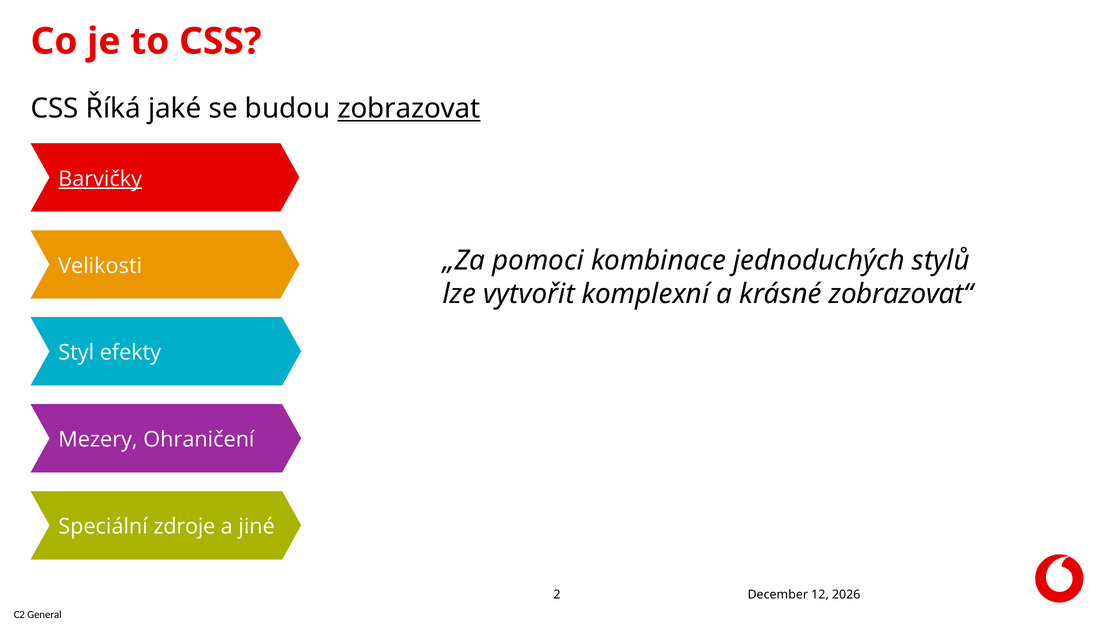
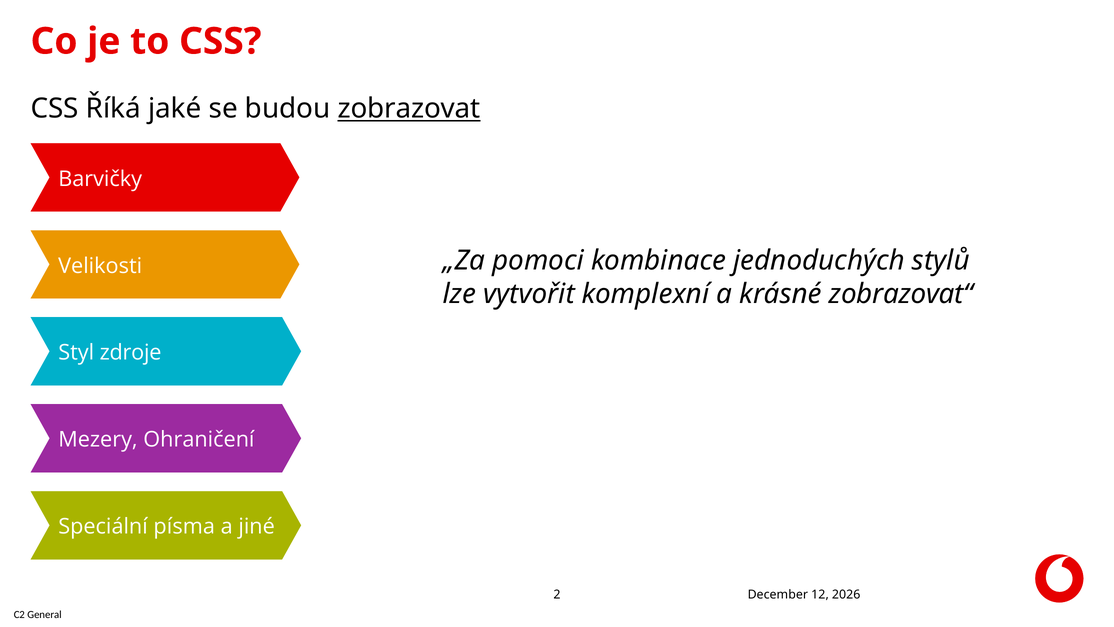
Barvičky underline: present -> none
efekty: efekty -> zdroje
zdroje: zdroje -> písma
